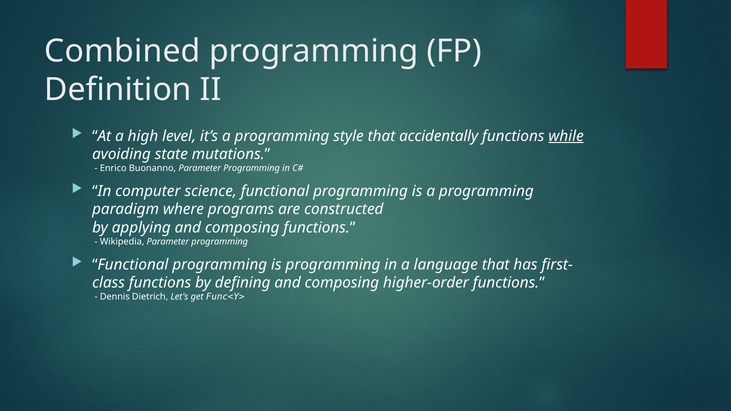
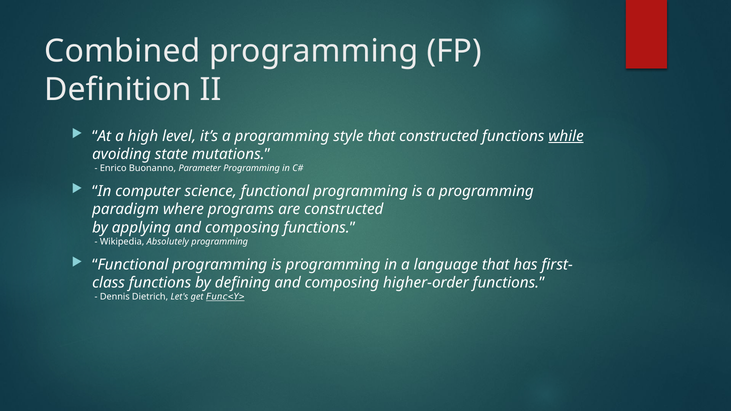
that accidentally: accidentally -> constructed
Wikipedia Parameter: Parameter -> Absolutely
Func<Y> underline: none -> present
